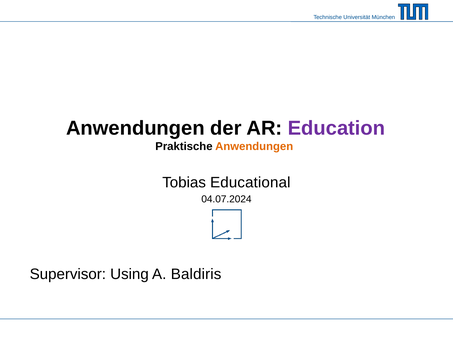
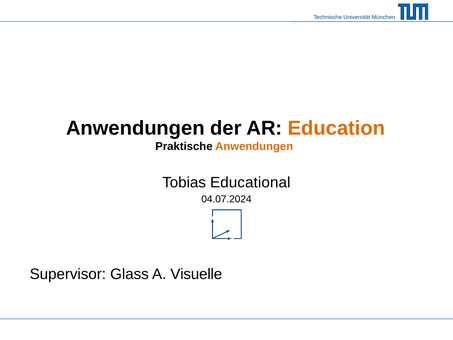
Education colour: purple -> orange
Using: Using -> Glass
Baldiris: Baldiris -> Visuelle
